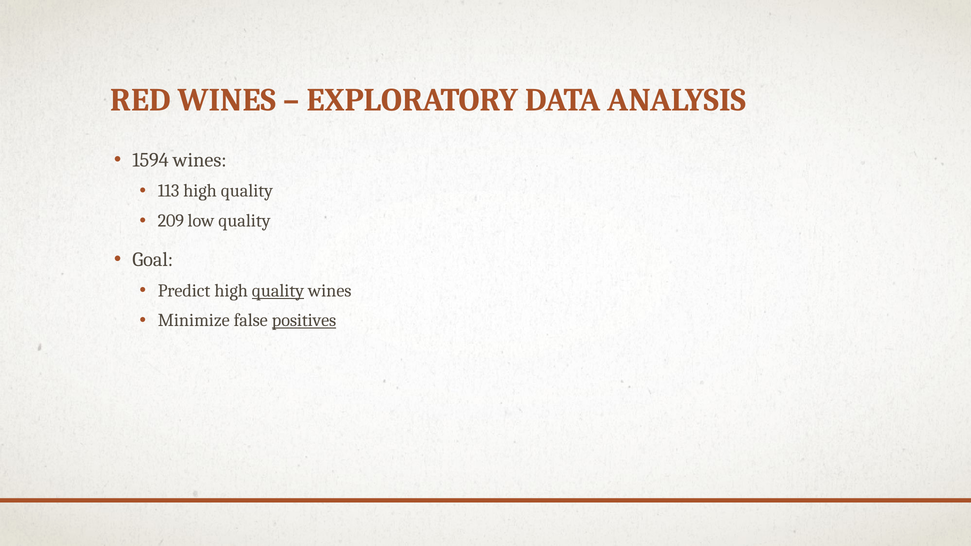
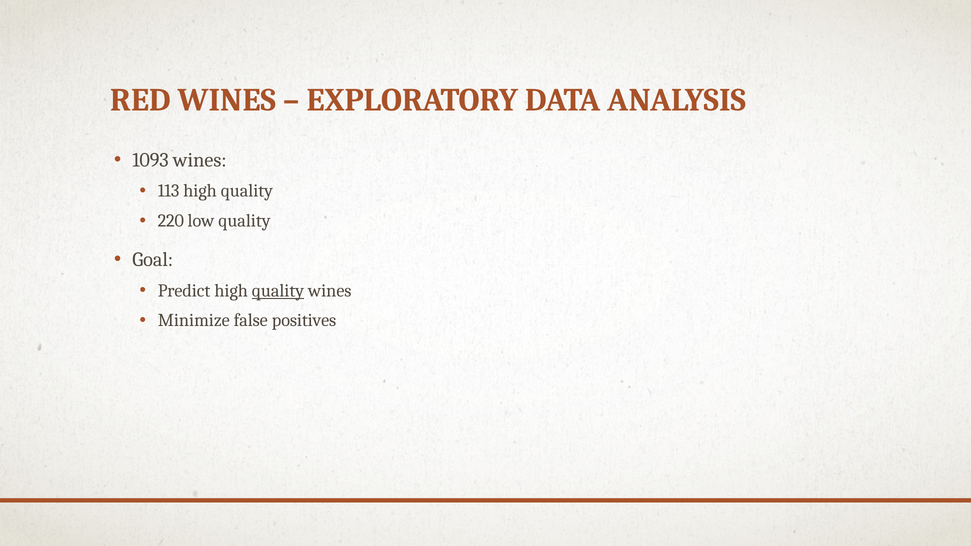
1594: 1594 -> 1093
209: 209 -> 220
positives underline: present -> none
